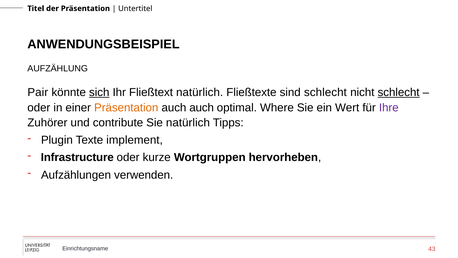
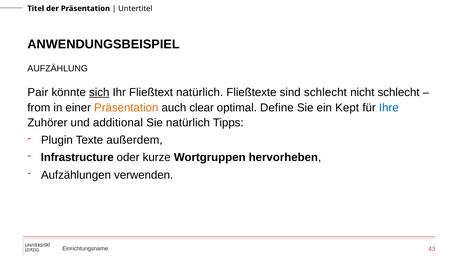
schlecht at (399, 92) underline: present -> none
oder at (39, 107): oder -> from
auch auch: auch -> clear
Where: Where -> Define
Wert: Wert -> Kept
Ihre colour: purple -> blue
contribute: contribute -> additional
implement: implement -> außerdem
